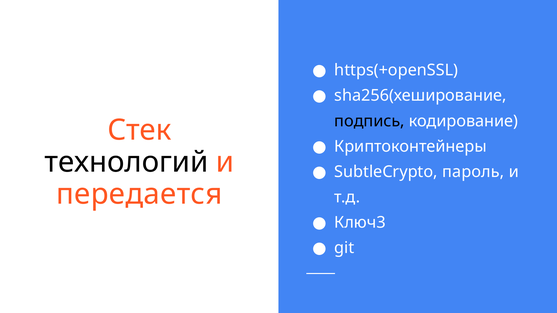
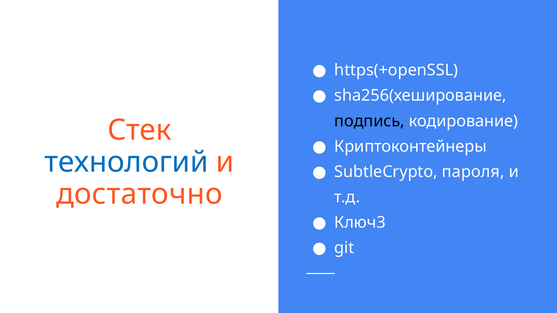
технологий colour: black -> blue
пароль: пароль -> пароля
передается: передается -> достаточно
